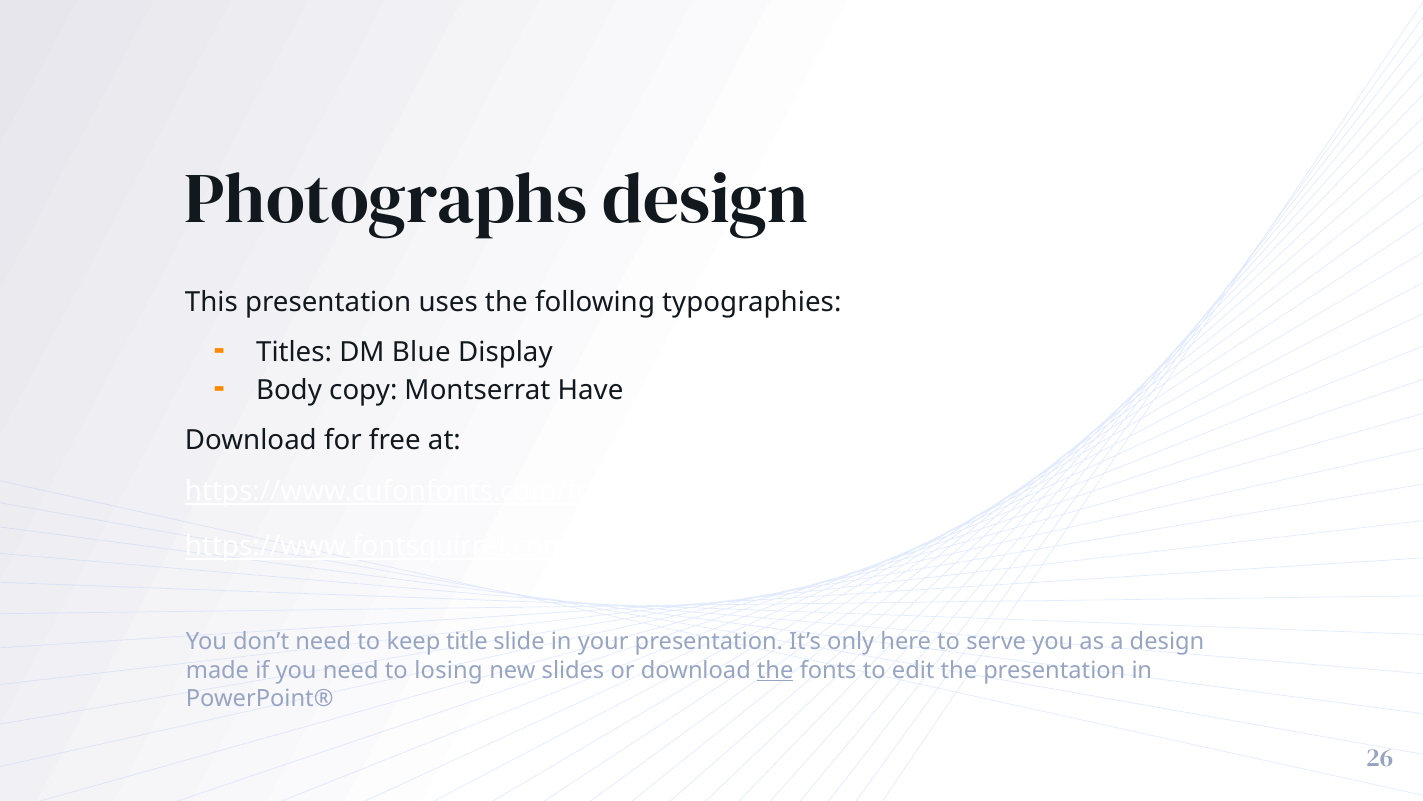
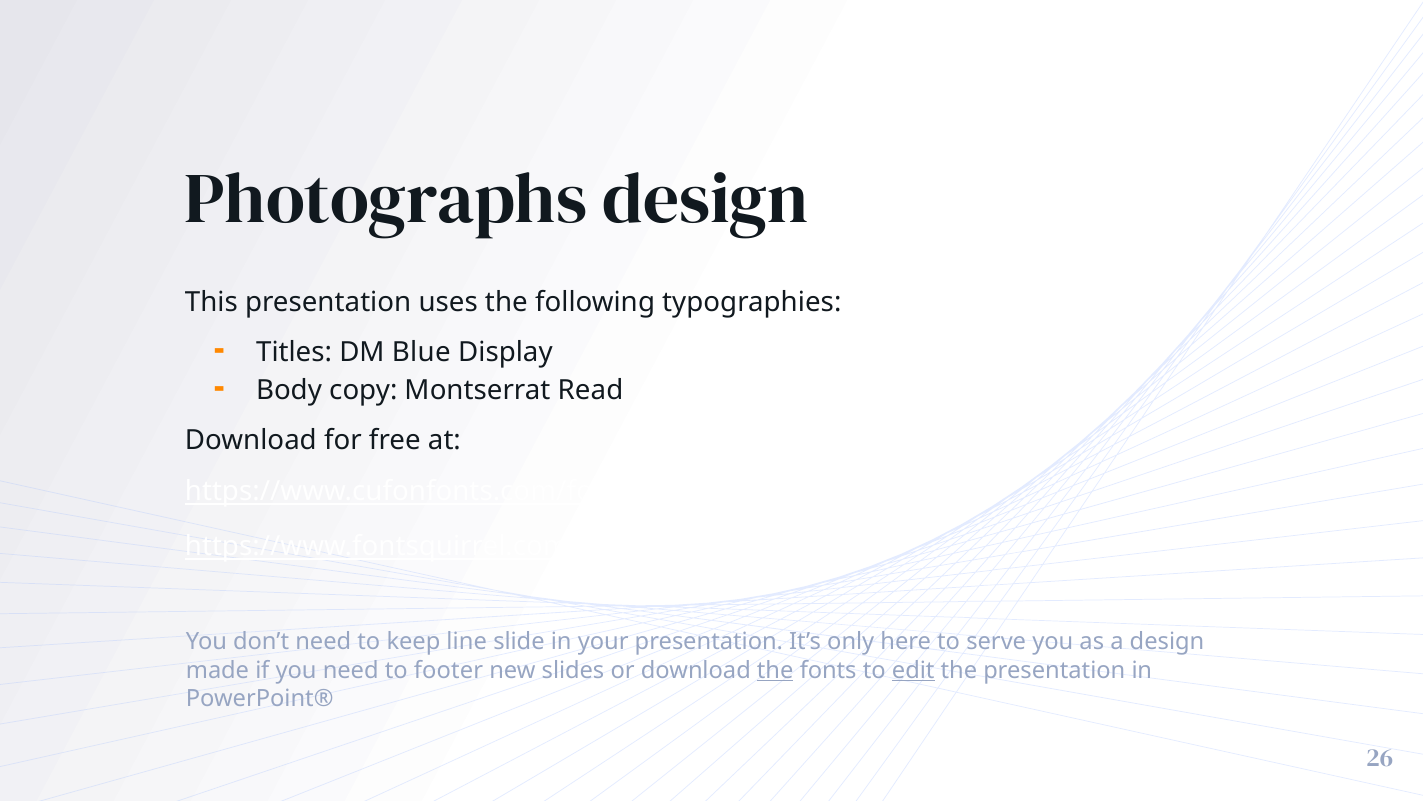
Have: Have -> Read
title: title -> line
losing: losing -> footer
edit underline: none -> present
